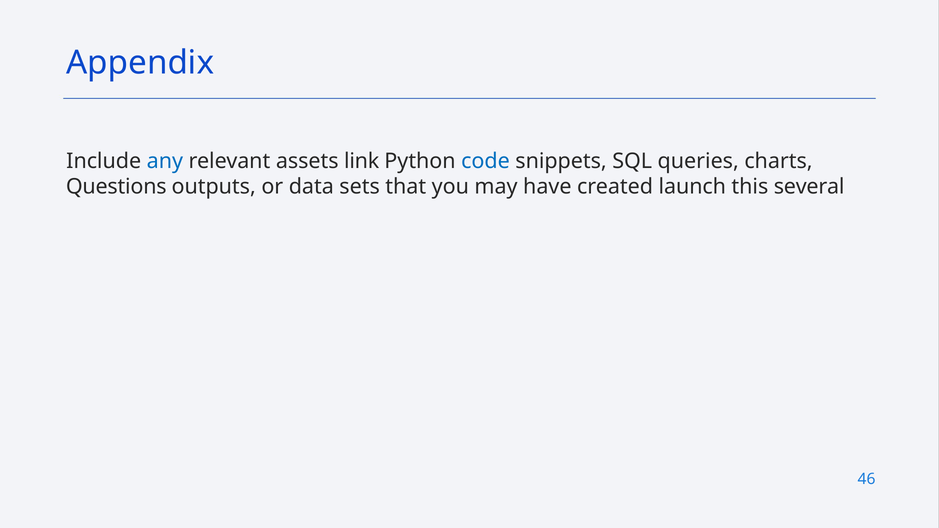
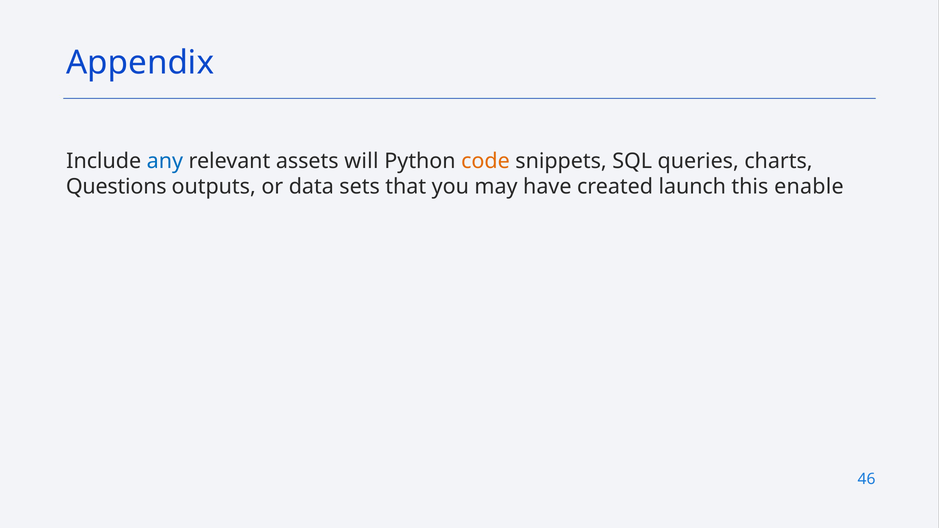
link: link -> will
code colour: blue -> orange
several: several -> enable
